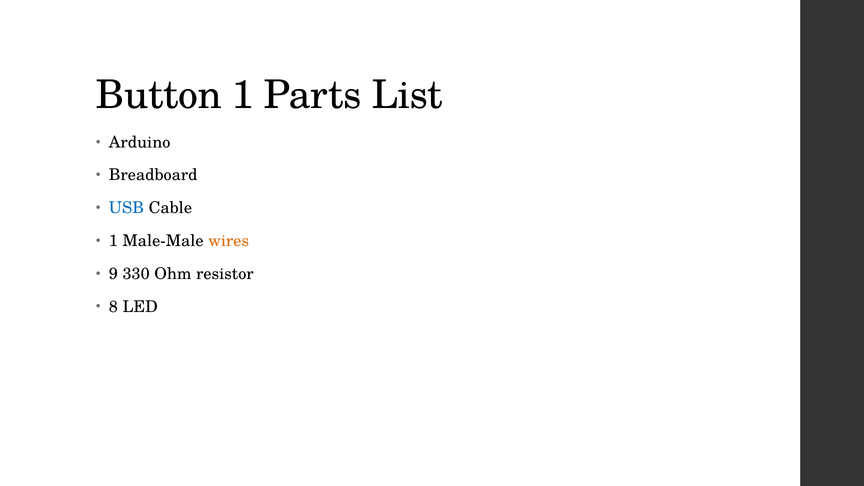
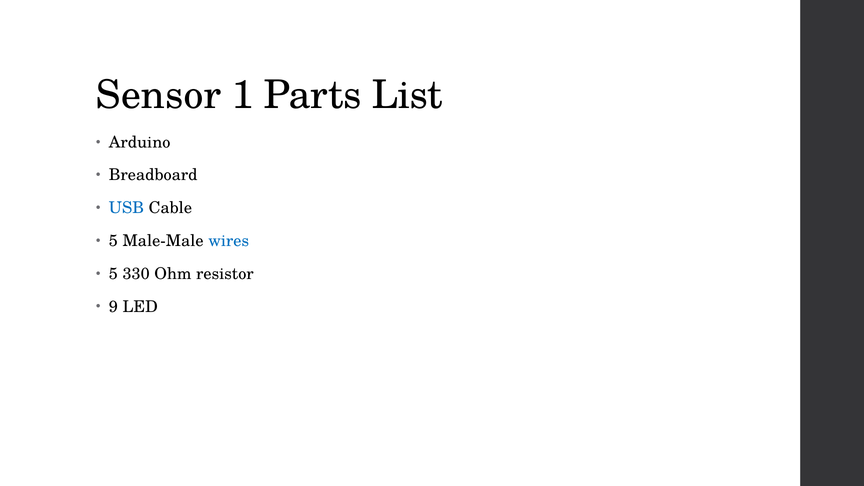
Button: Button -> Sensor
1 at (113, 241): 1 -> 5
wires colour: orange -> blue
9 at (113, 274): 9 -> 5
8: 8 -> 9
